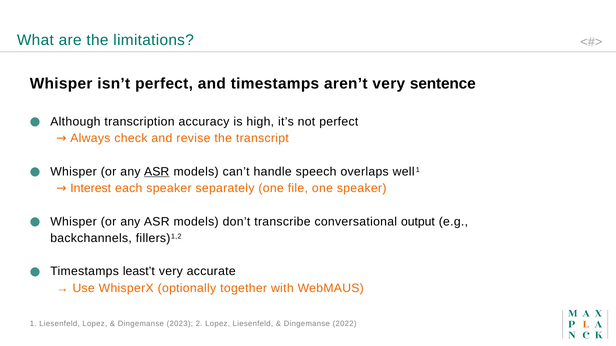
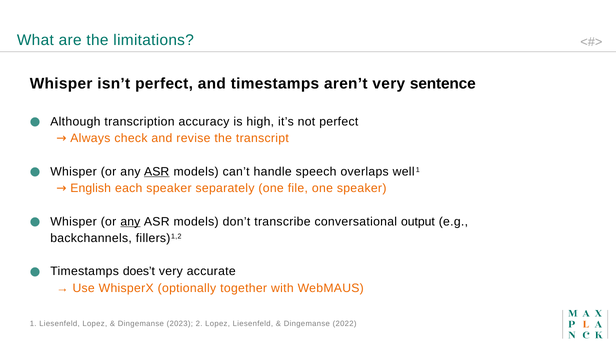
Interest: Interest -> English
any at (130, 222) underline: none -> present
least’t: least’t -> does’t
